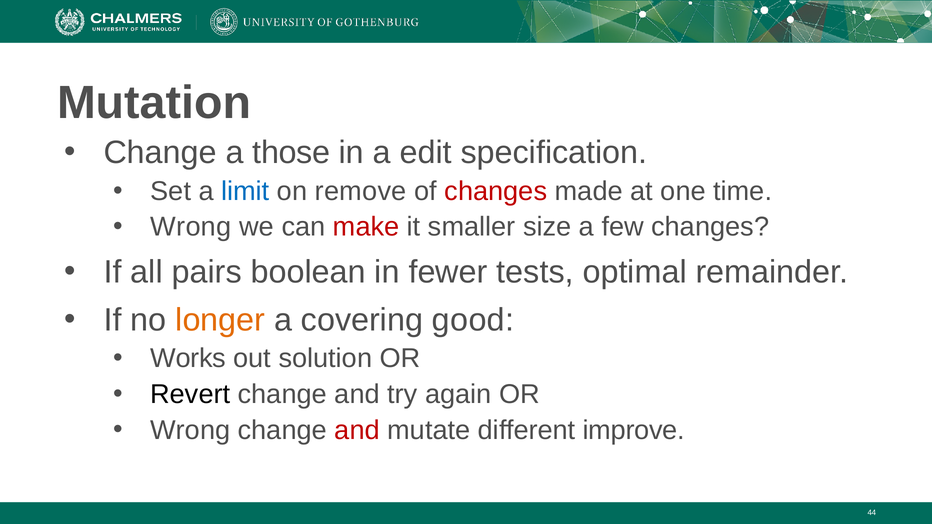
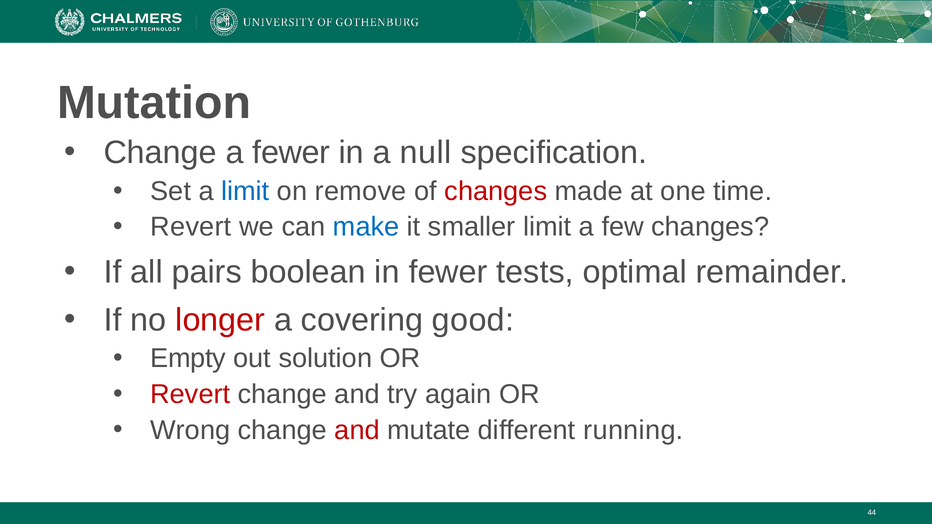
a those: those -> fewer
edit: edit -> null
Wrong at (191, 227): Wrong -> Revert
make colour: red -> blue
smaller size: size -> limit
longer colour: orange -> red
Works: Works -> Empty
Revert at (190, 394) colour: black -> red
improve: improve -> running
